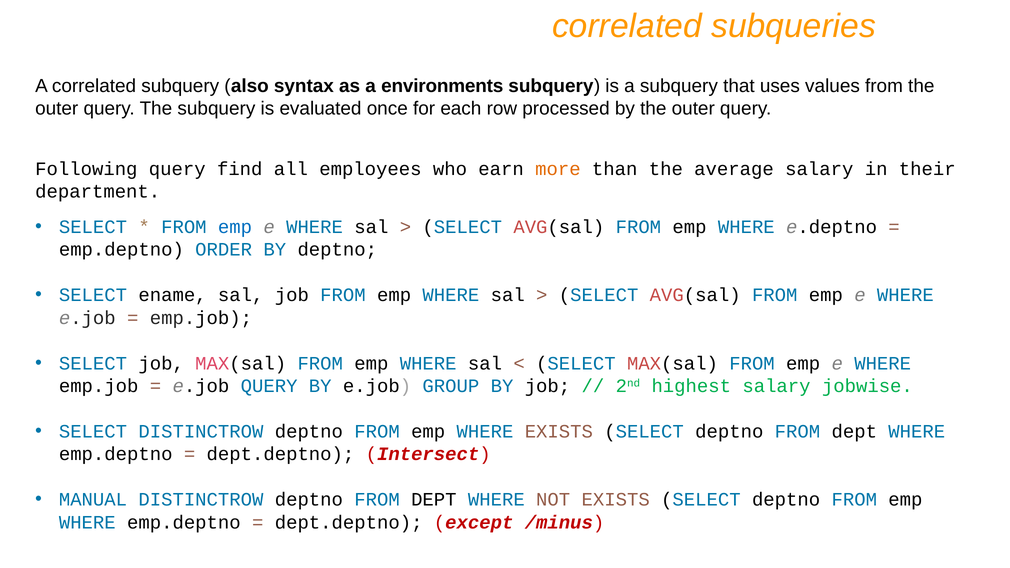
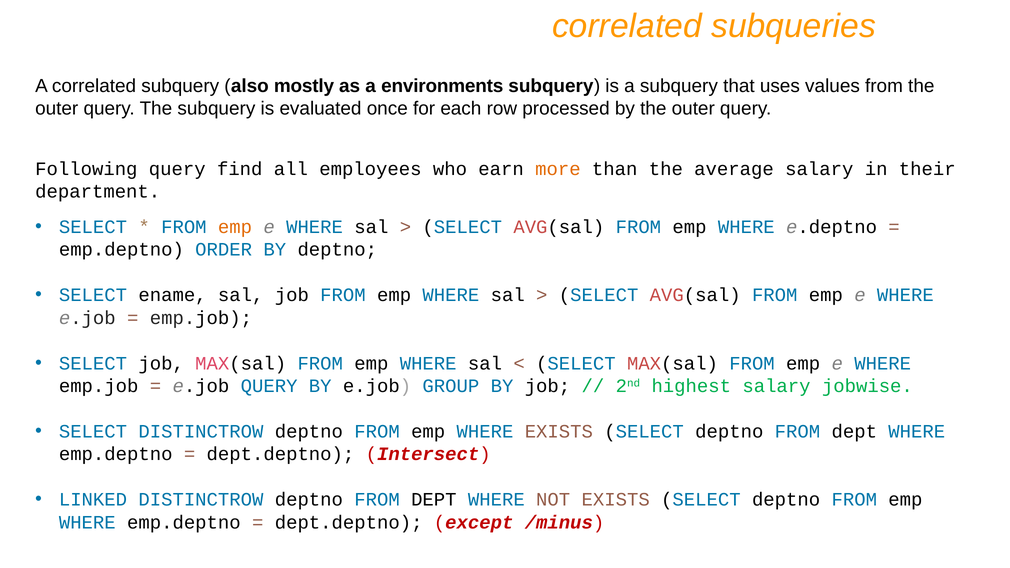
syntax: syntax -> mostly
emp at (235, 227) colour: blue -> orange
MANUAL: MANUAL -> LINKED
